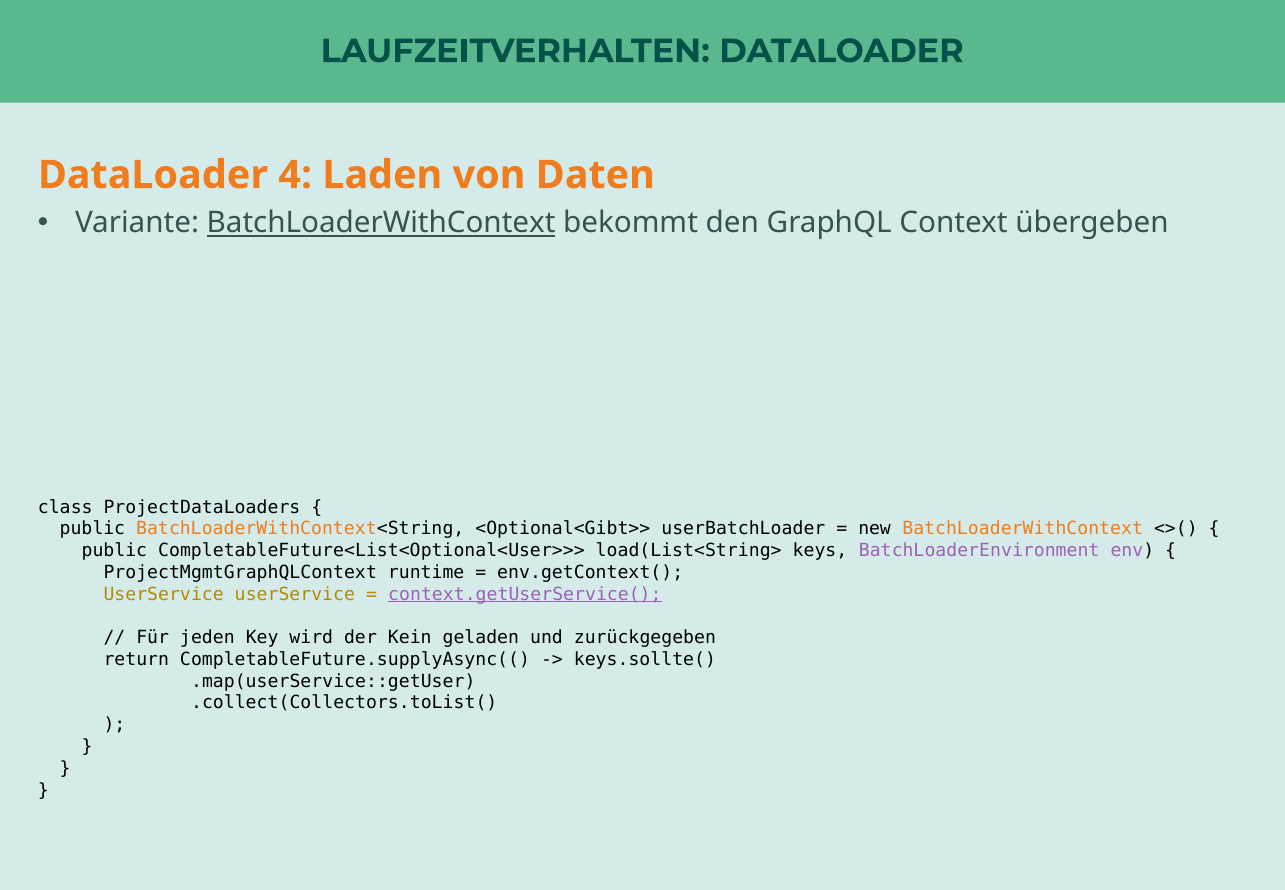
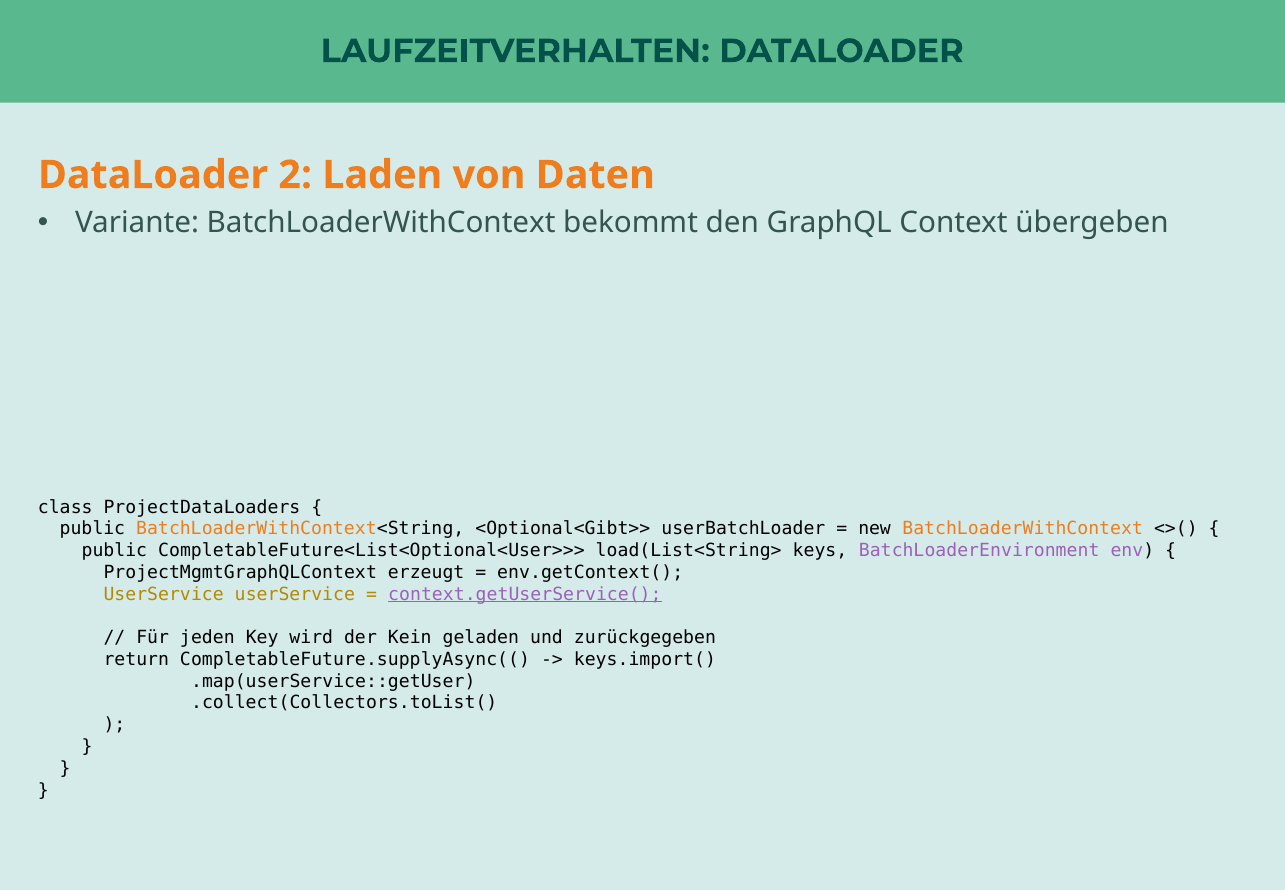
4: 4 -> 2
BatchLoaderWithContext at (381, 223) underline: present -> none
runtime: runtime -> erzeugt
keys.sollte(: keys.sollte( -> keys.import(
